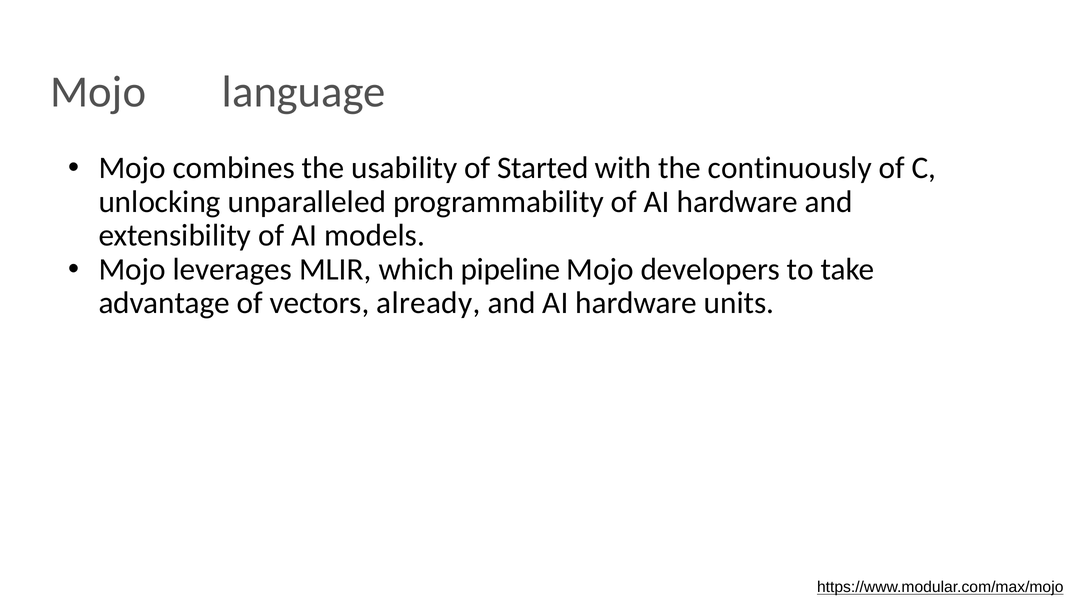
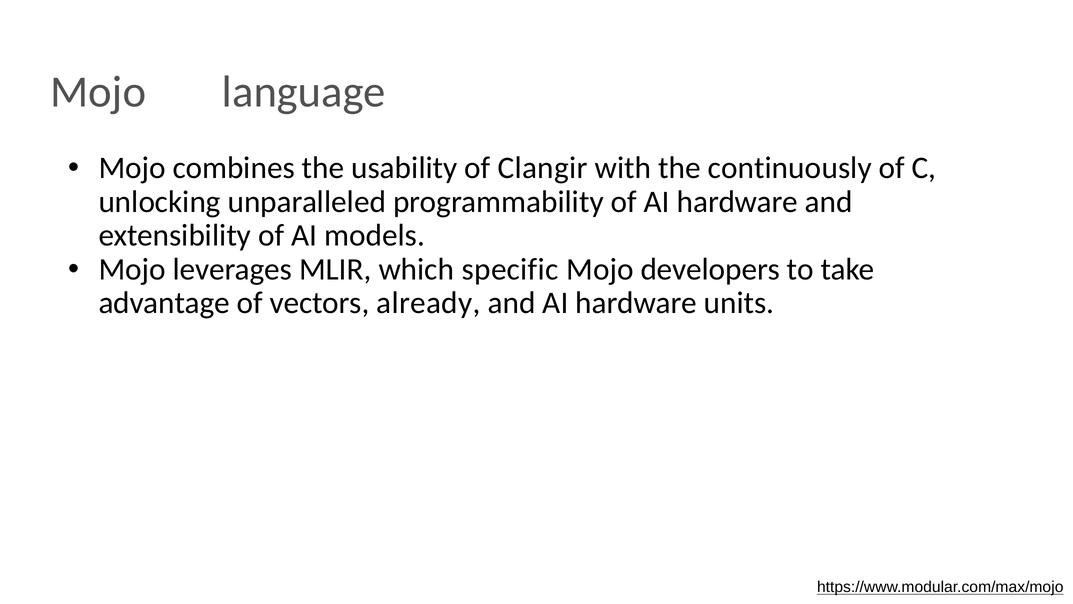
Started: Started -> Clangir
pipeline: pipeline -> specific
